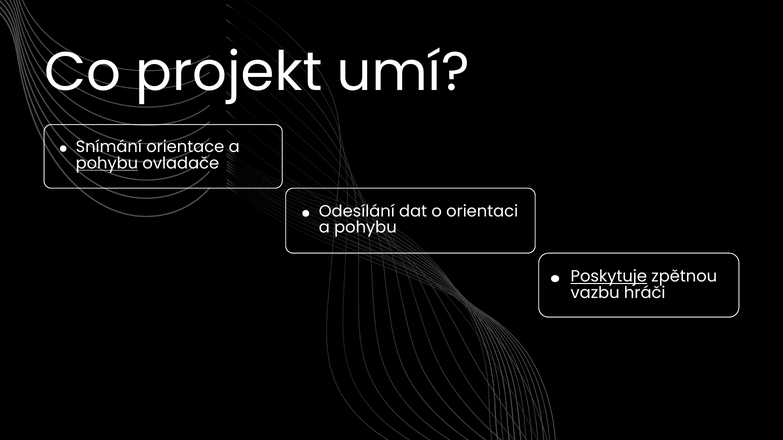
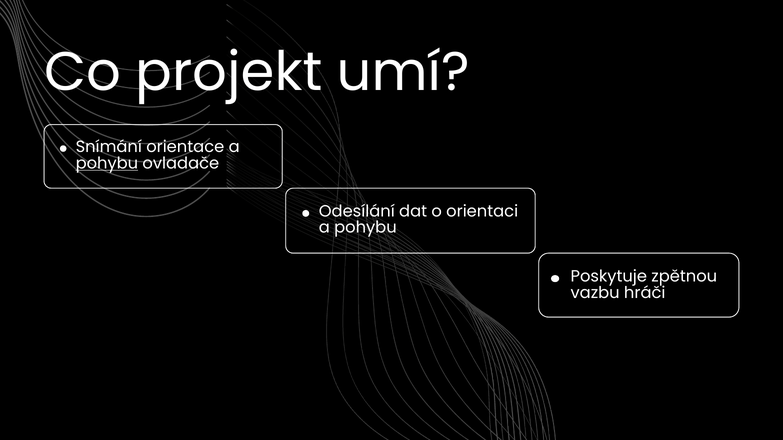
Poskytuje underline: present -> none
